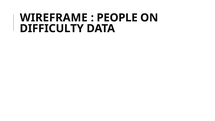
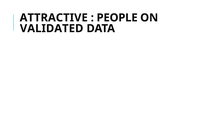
WIREFRAME: WIREFRAME -> ATTRACTIVE
DIFFICULTY: DIFFICULTY -> VALIDATED
